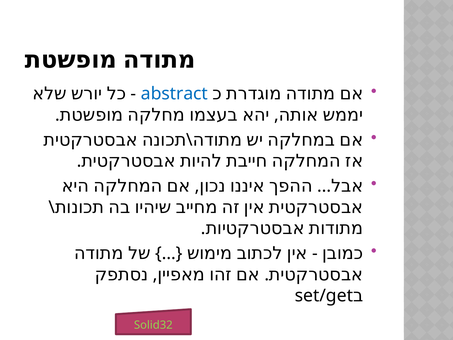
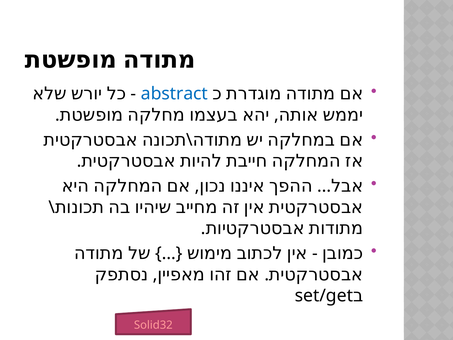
Solid32 colour: light green -> pink
